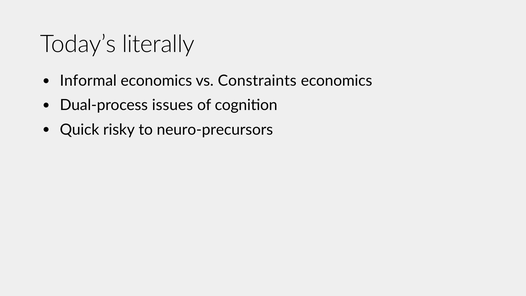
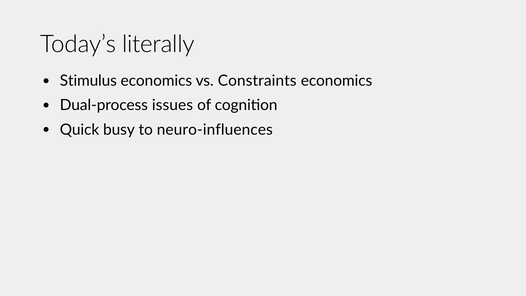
Informal: Informal -> Stimulus
risky: risky -> busy
neuro-precursors: neuro-precursors -> neuro-influences
